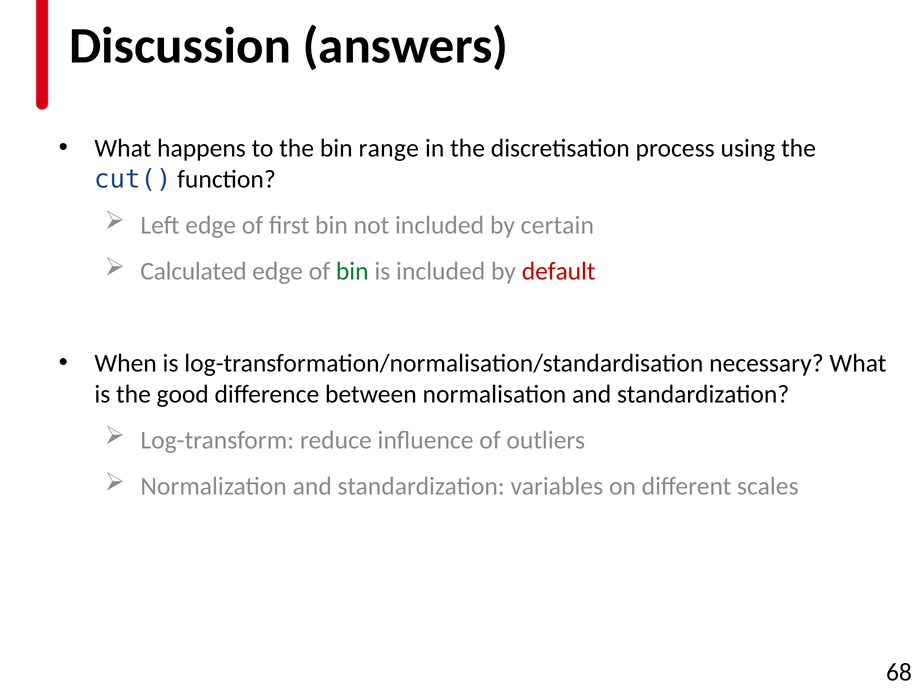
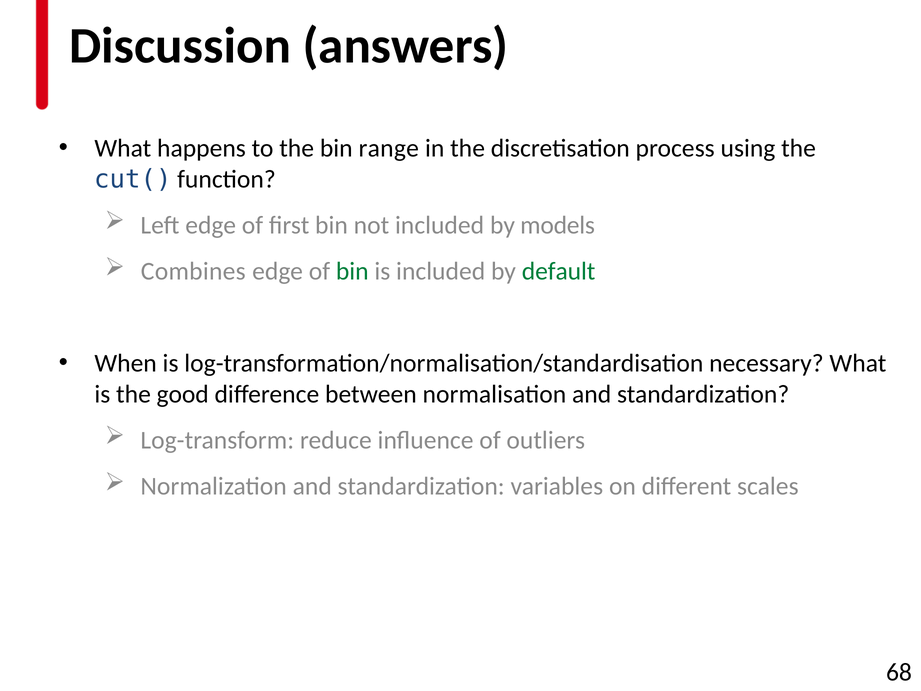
certain: certain -> models
Calculated: Calculated -> Combines
default colour: red -> green
